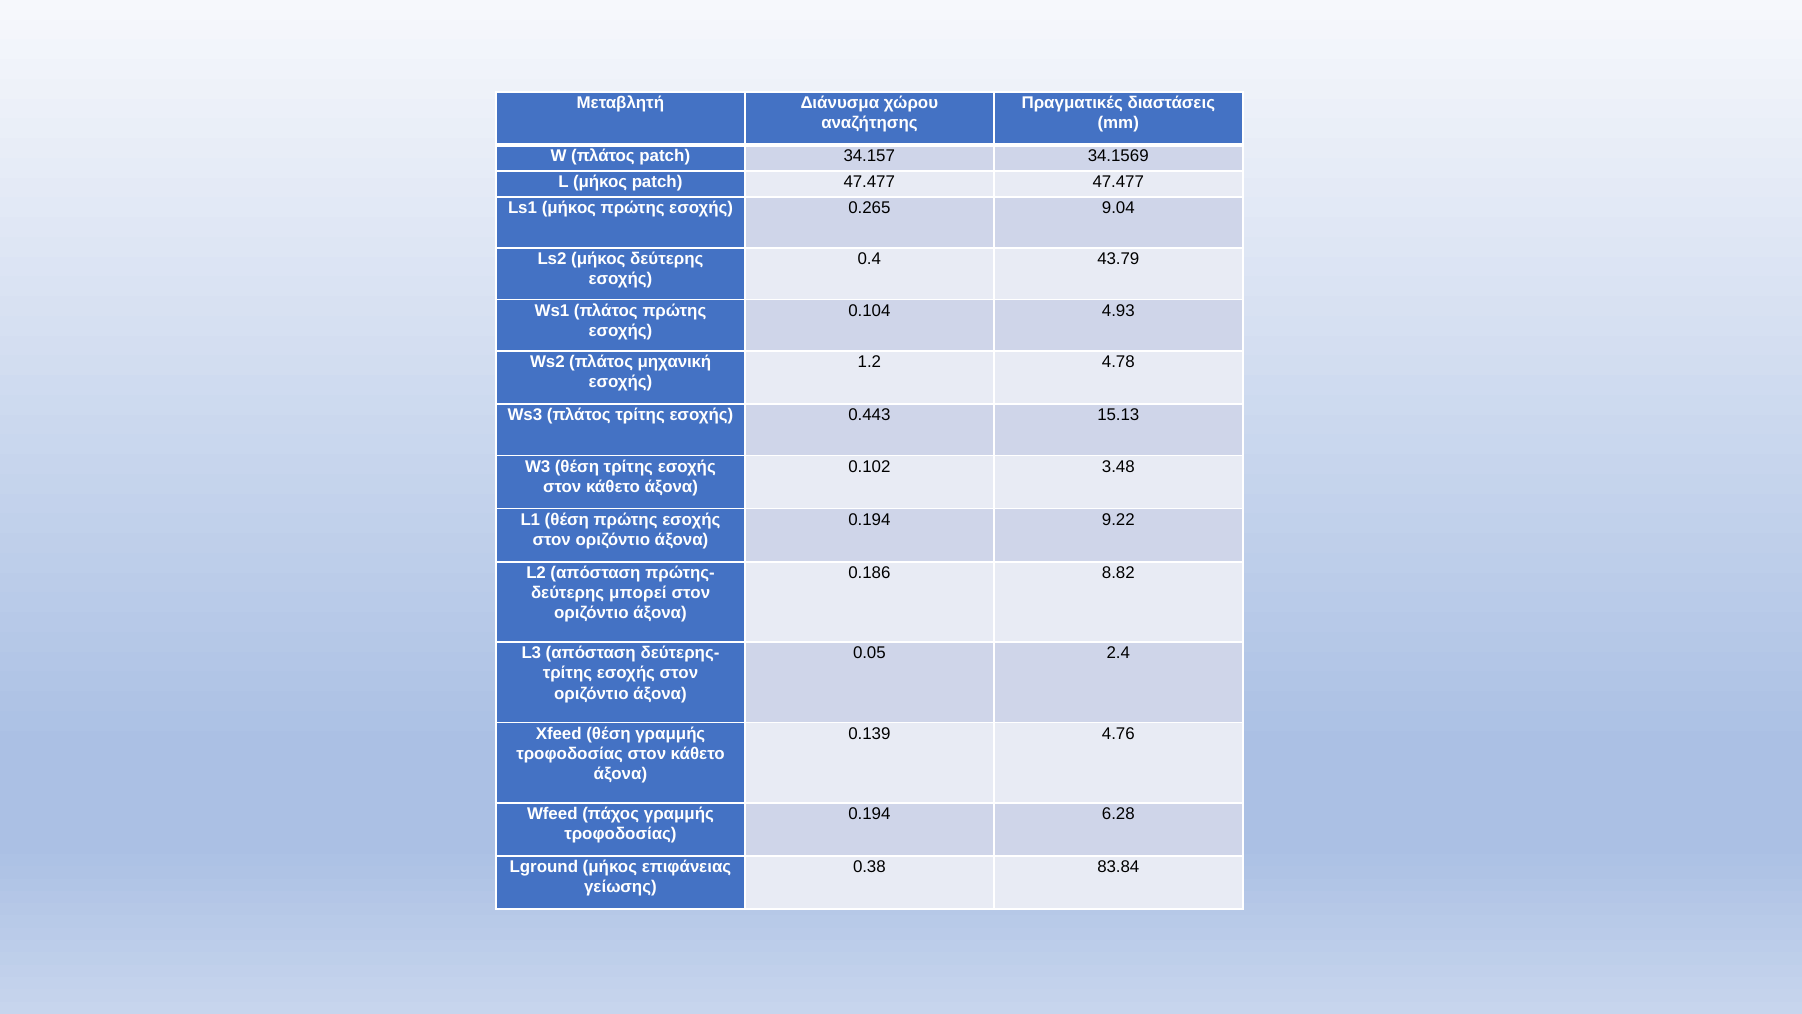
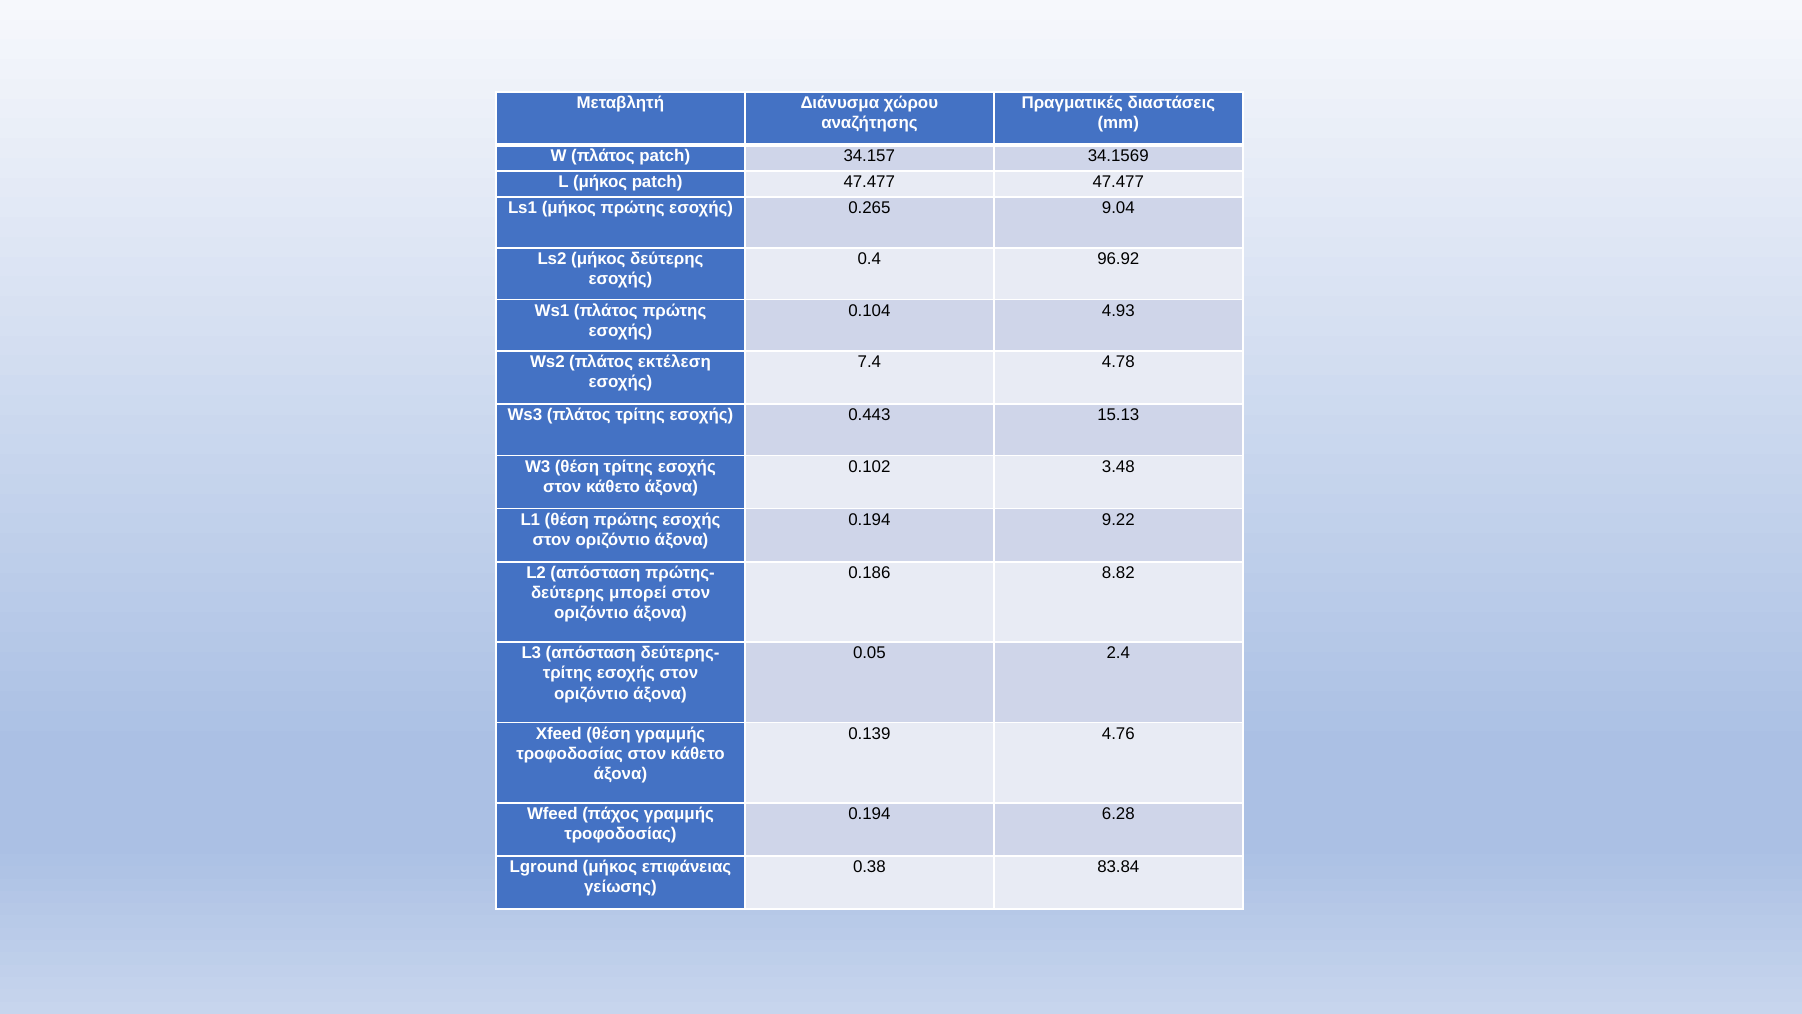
43.79: 43.79 -> 96.92
μηχανική: μηχανική -> εκτέλεση
1.2: 1.2 -> 7.4
